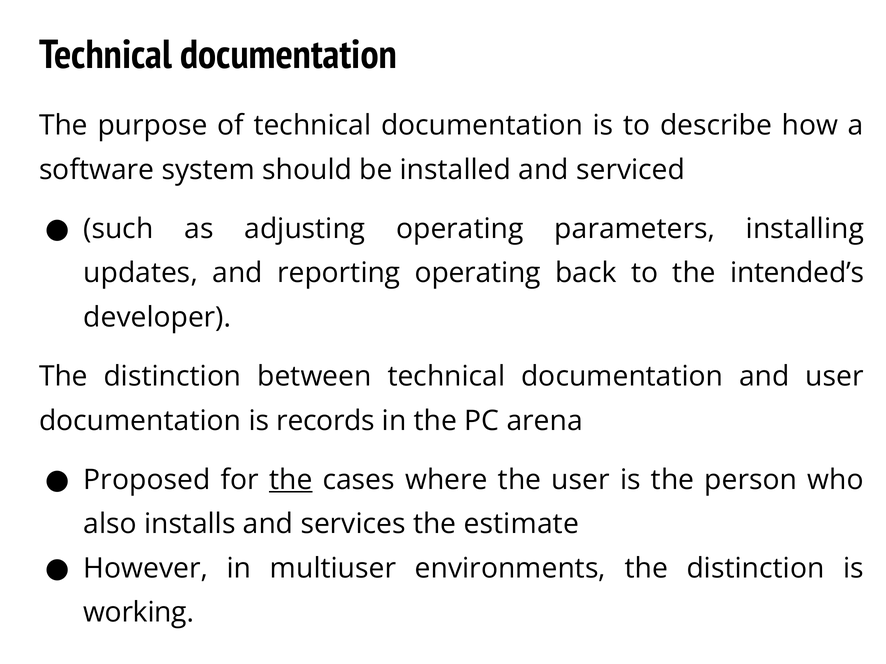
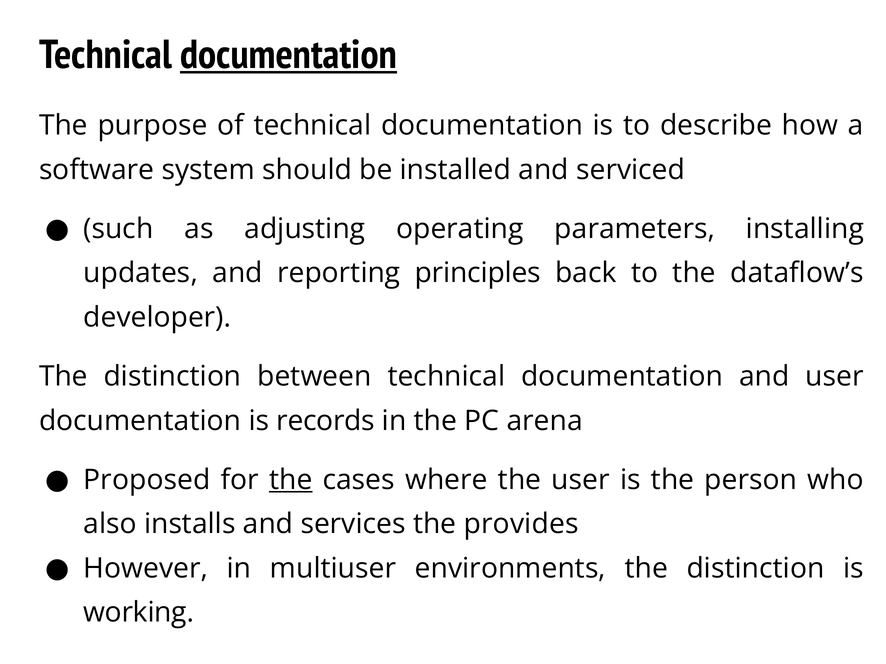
documentation at (289, 55) underline: none -> present
reporting operating: operating -> principles
intended’s: intended’s -> dataflow’s
estimate: estimate -> provides
